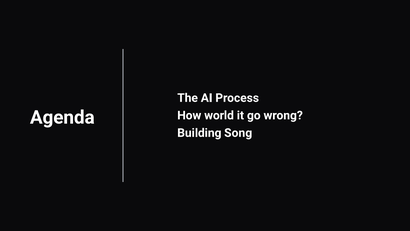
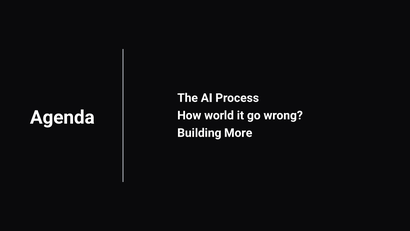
Song: Song -> More
